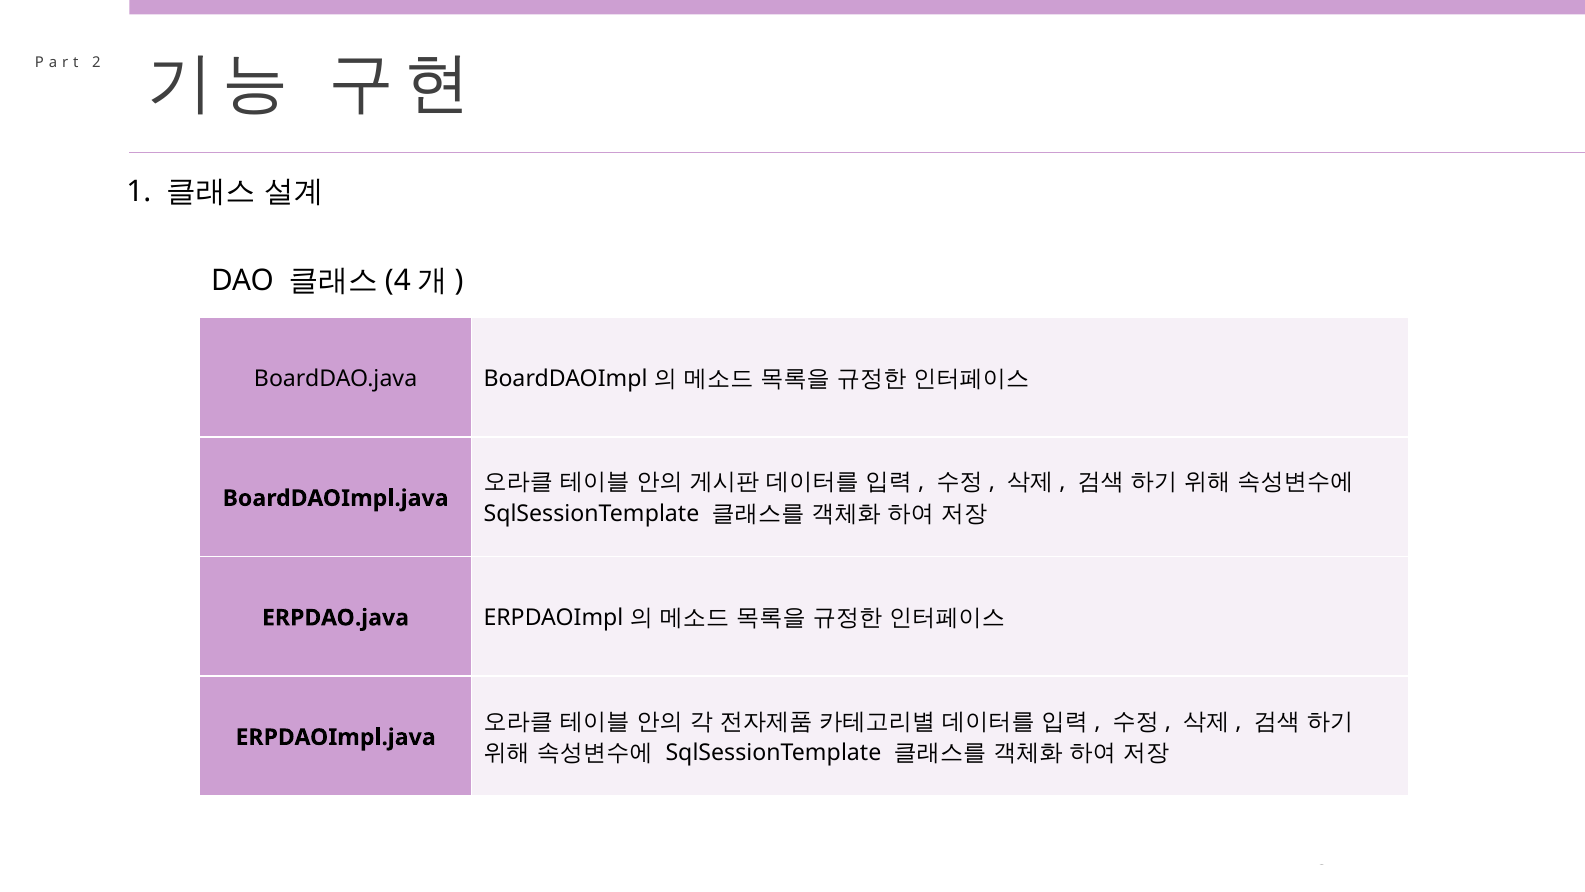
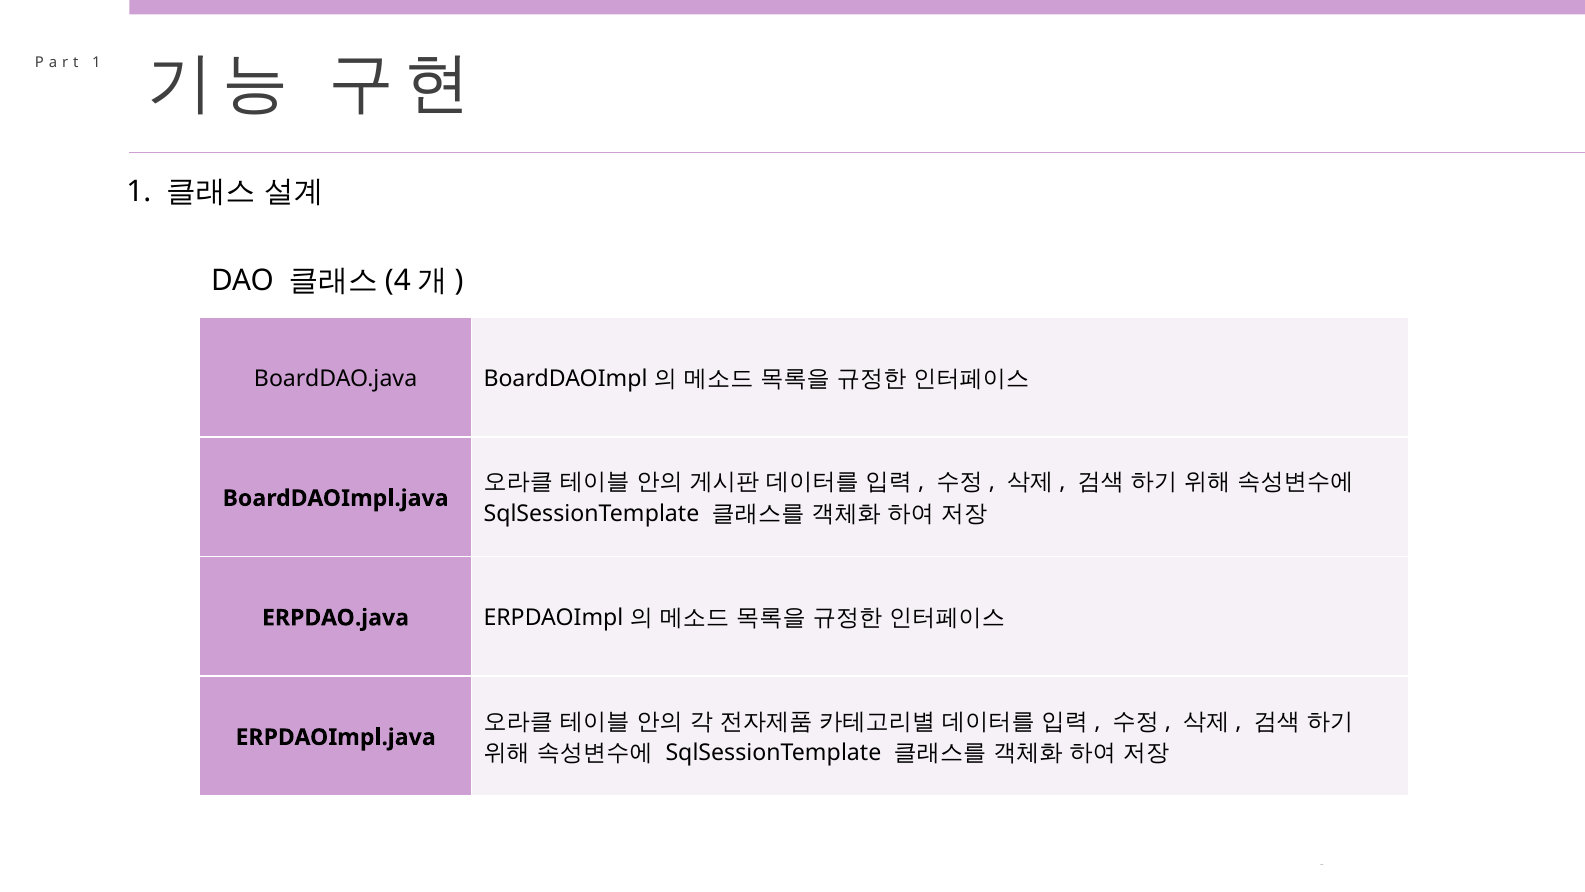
2 at (96, 63): 2 -> 1
